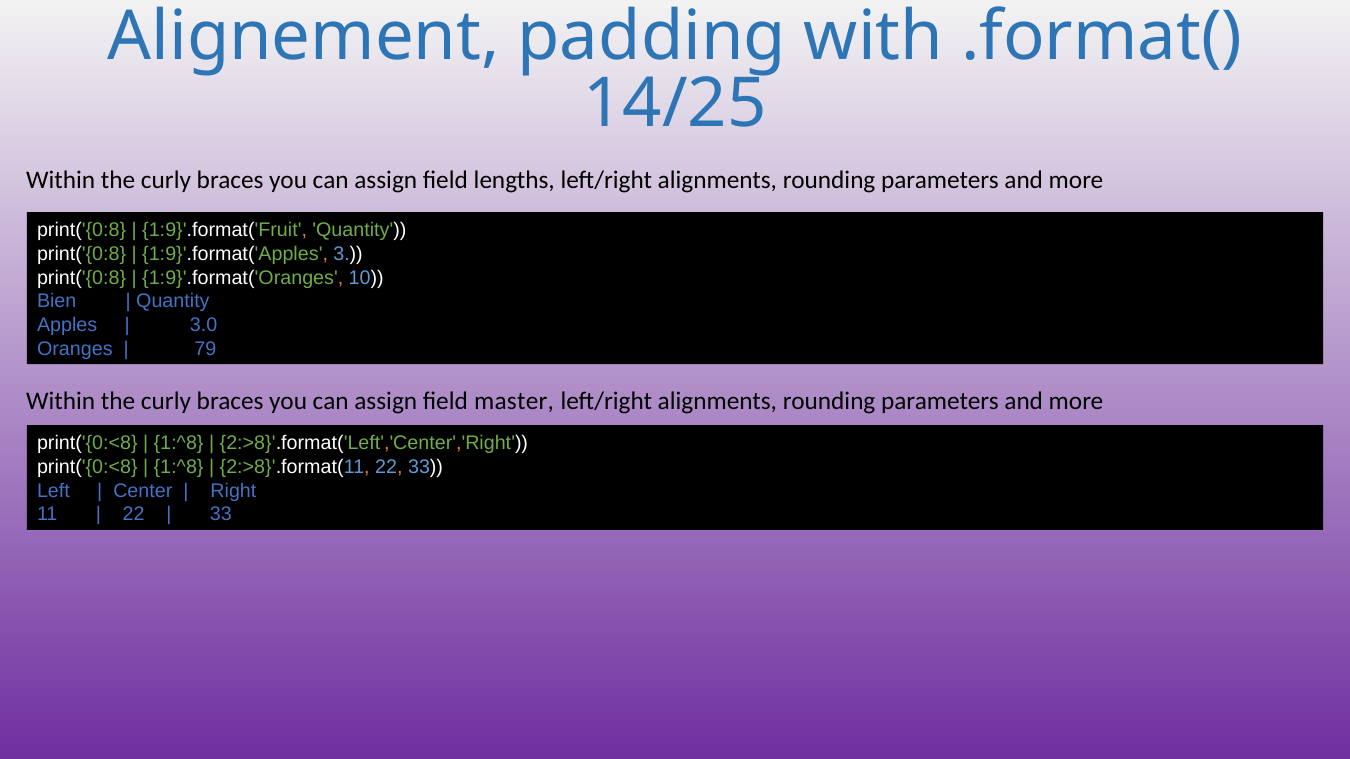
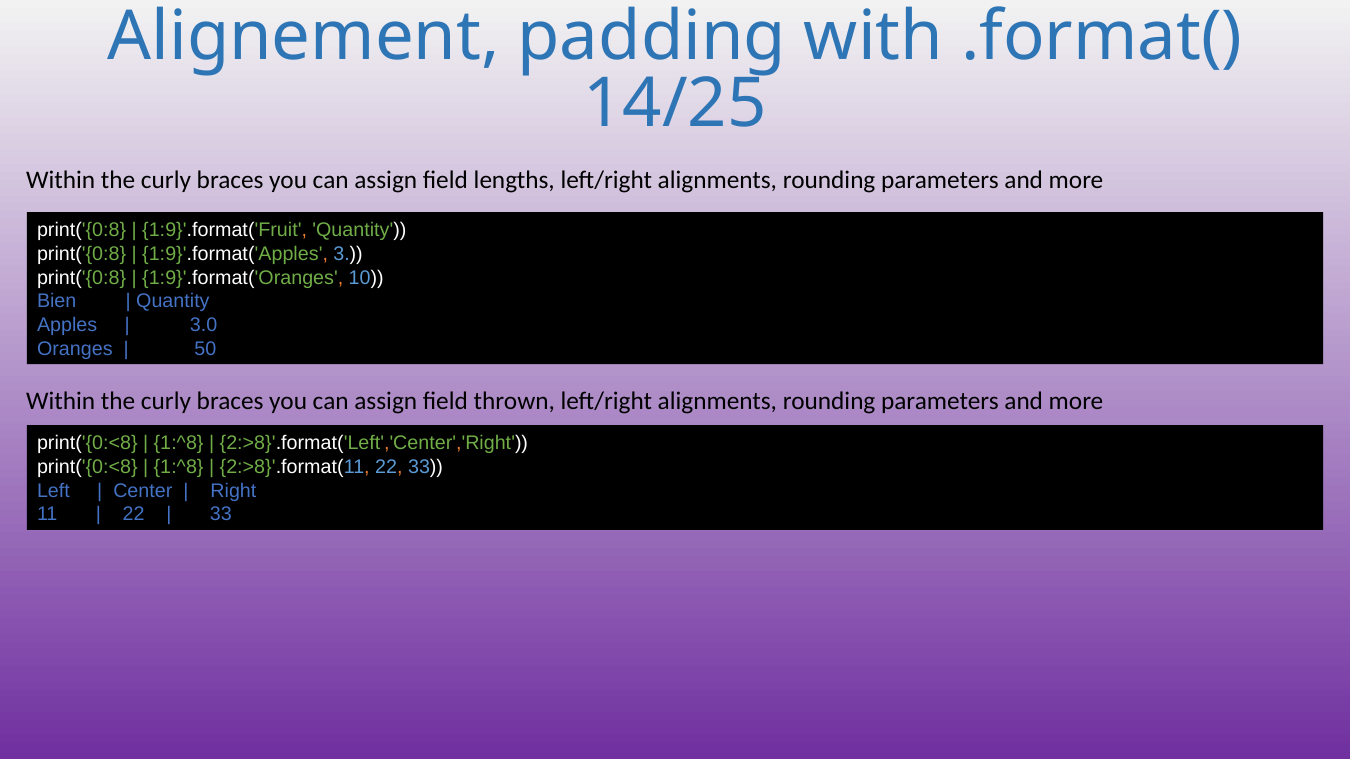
79: 79 -> 50
master: master -> thrown
